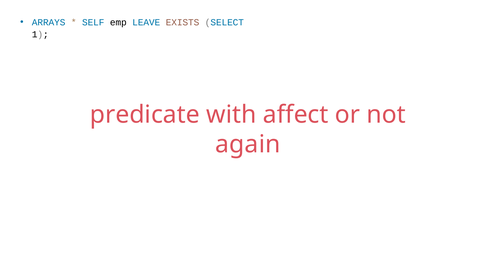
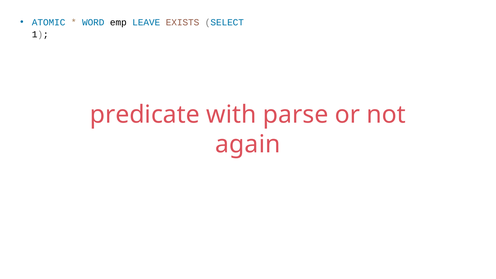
ARRAYS: ARRAYS -> ATOMIC
SELF: SELF -> WORD
affect: affect -> parse
